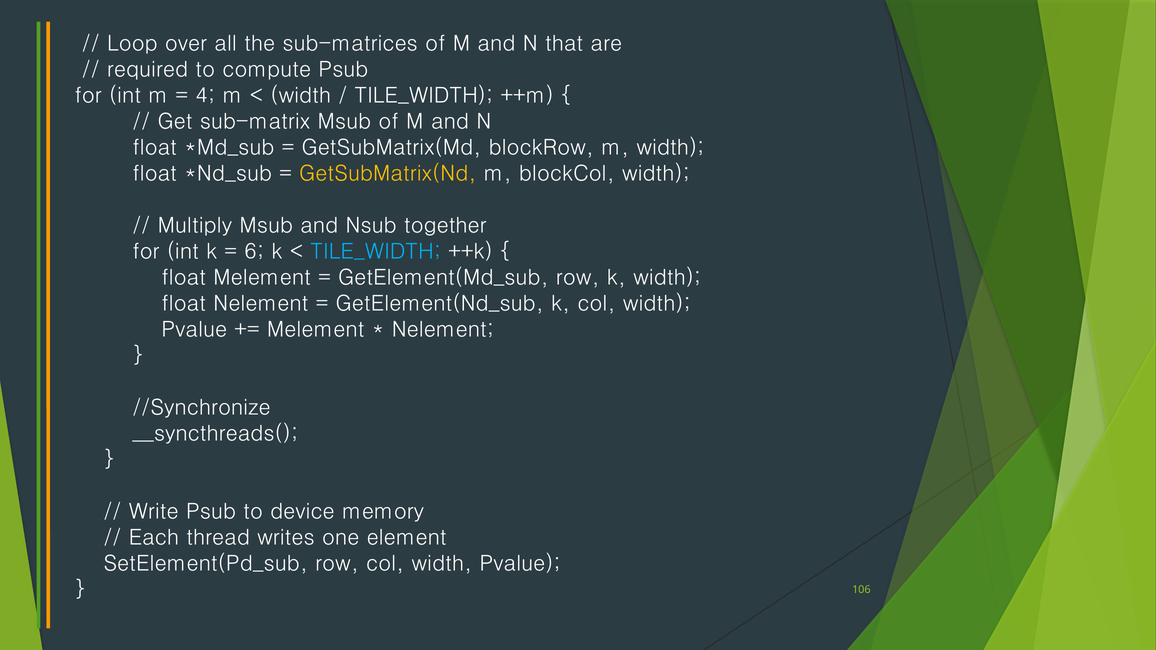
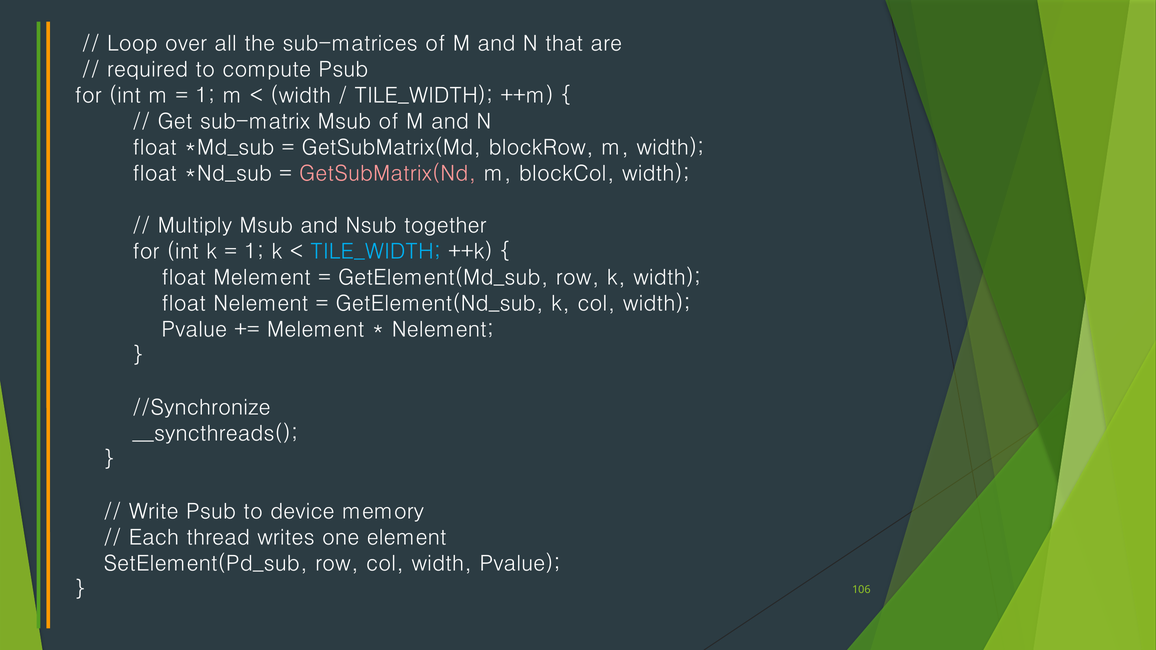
4 at (205, 95): 4 -> 1
GetSubMatrix(Nd colour: yellow -> pink
6 at (254, 252): 6 -> 1
